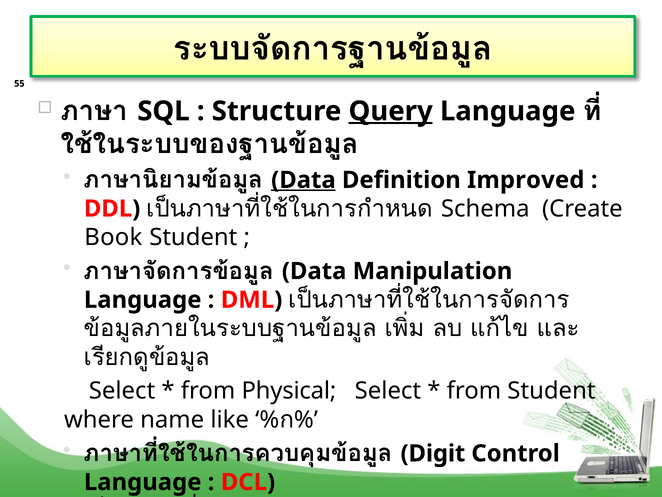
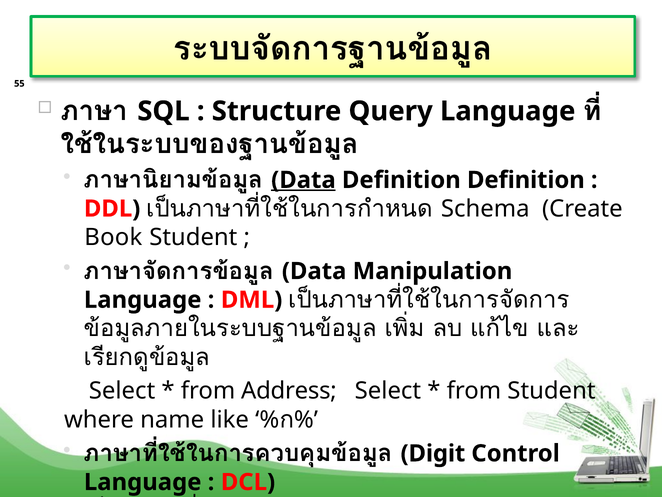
Query underline: present -> none
Definition Improved: Improved -> Definition
Physical: Physical -> Address
